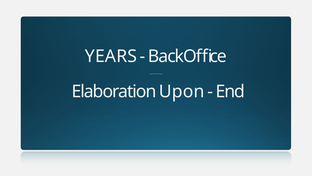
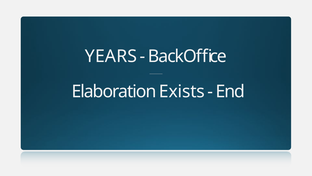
Upon: Upon -> Exists
